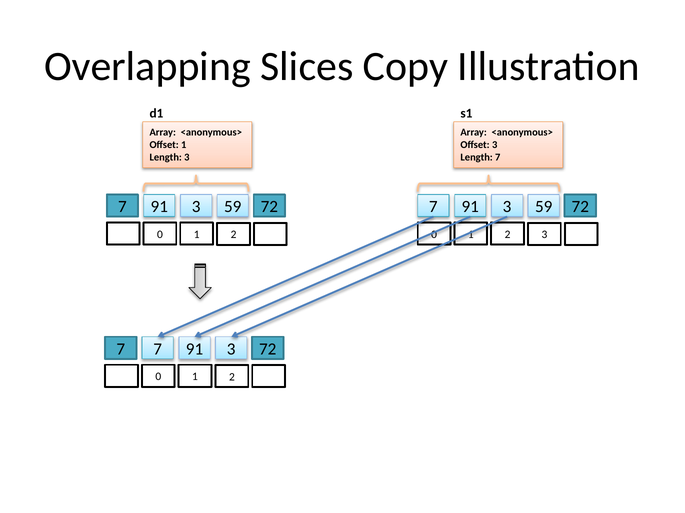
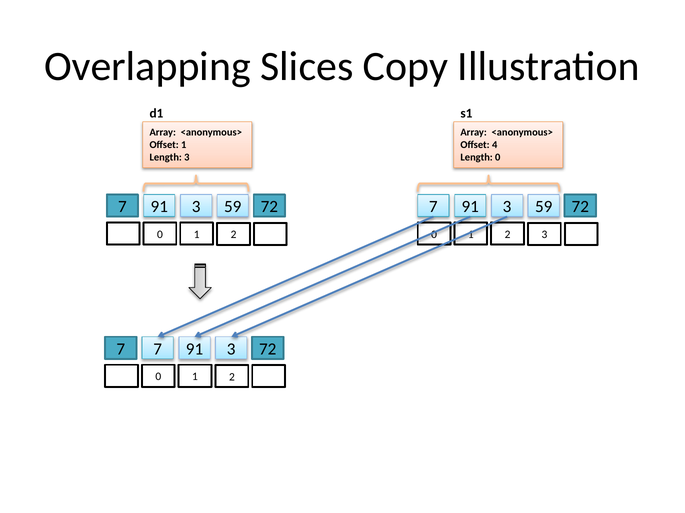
Offset 3: 3 -> 4
Length 7: 7 -> 0
